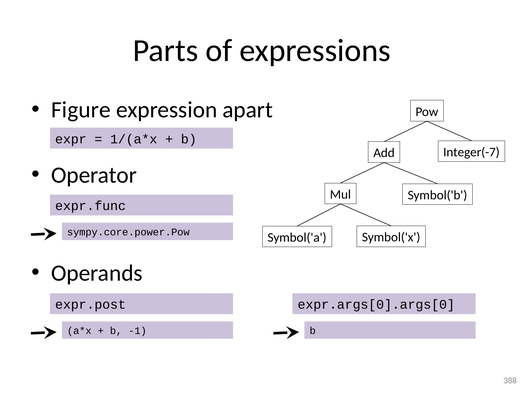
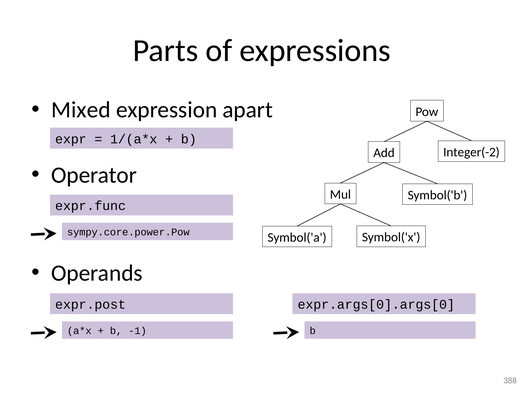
Figure: Figure -> Mixed
Integer(-7: Integer(-7 -> Integer(-2
